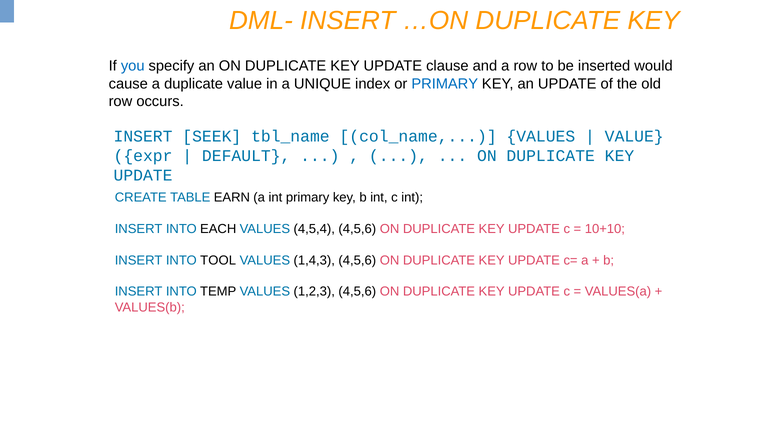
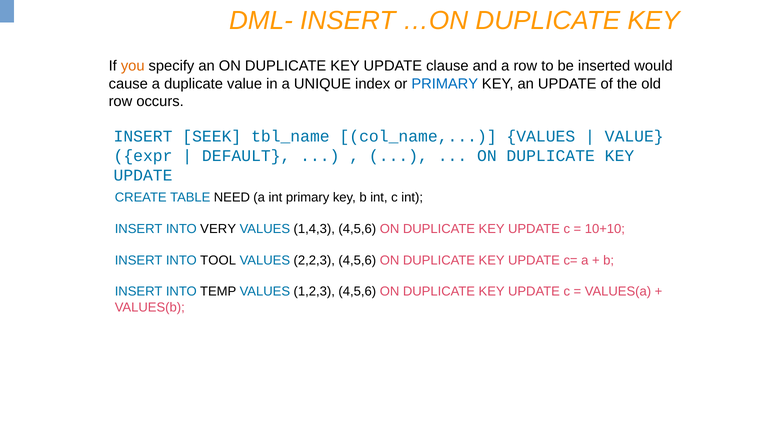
you colour: blue -> orange
EARN: EARN -> NEED
EACH: EACH -> VERY
4,5,4: 4,5,4 -> 1,4,3
1,4,3: 1,4,3 -> 2,2,3
